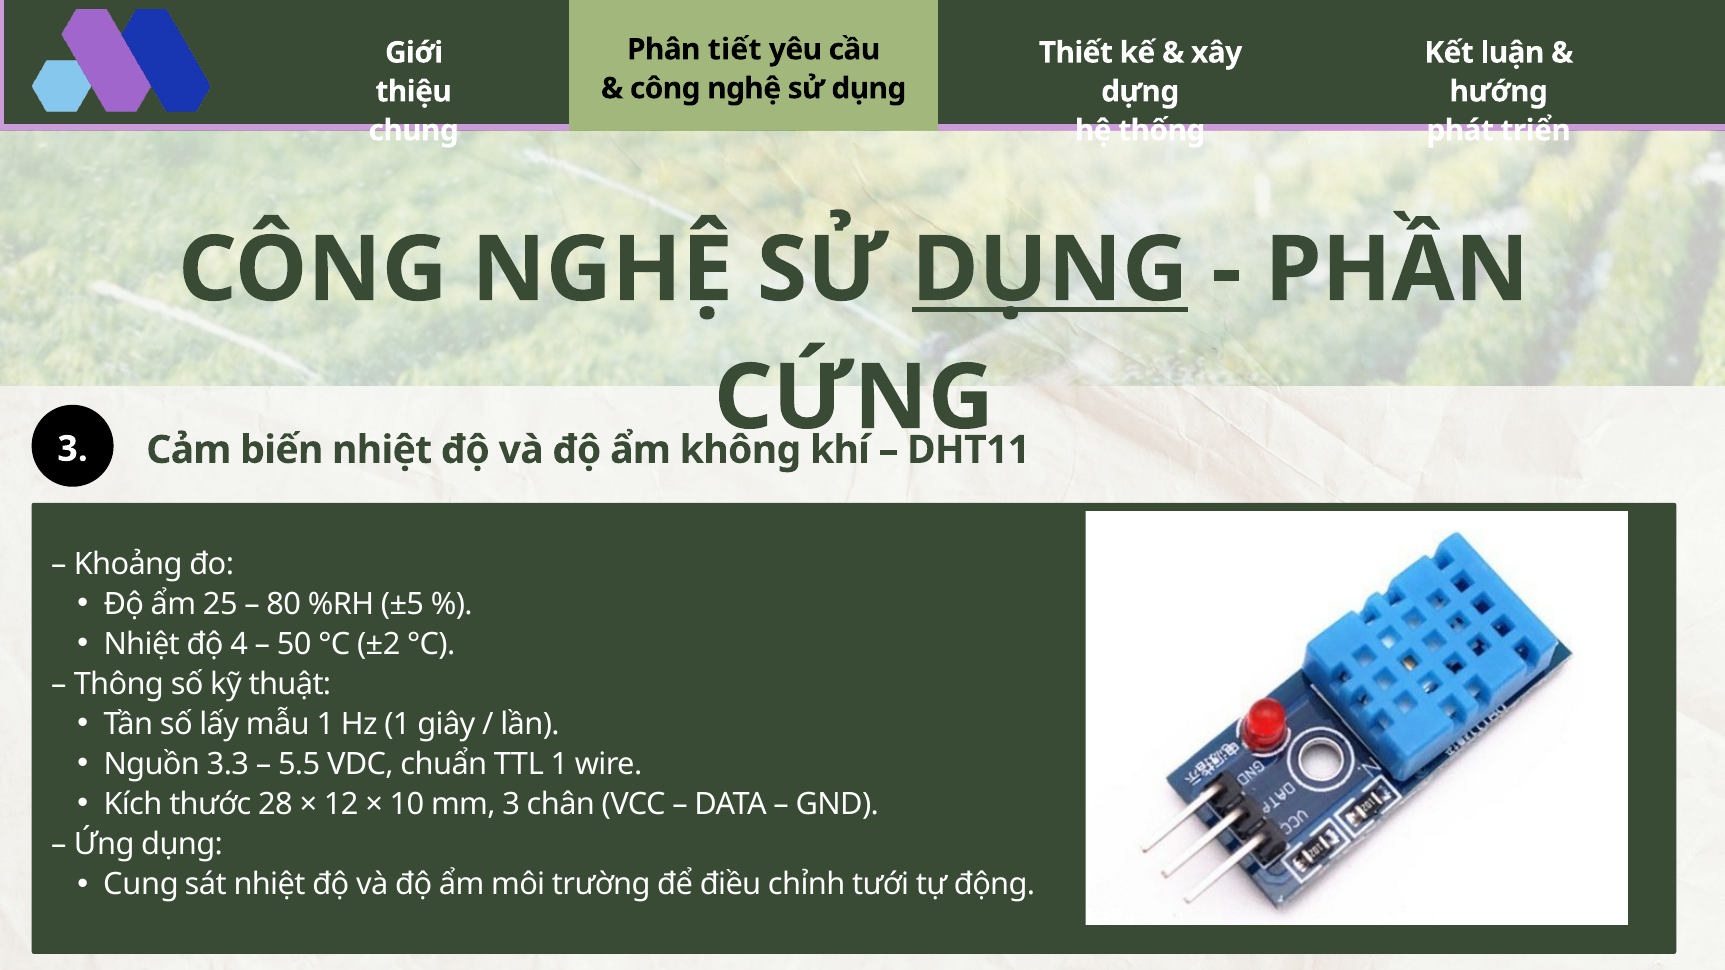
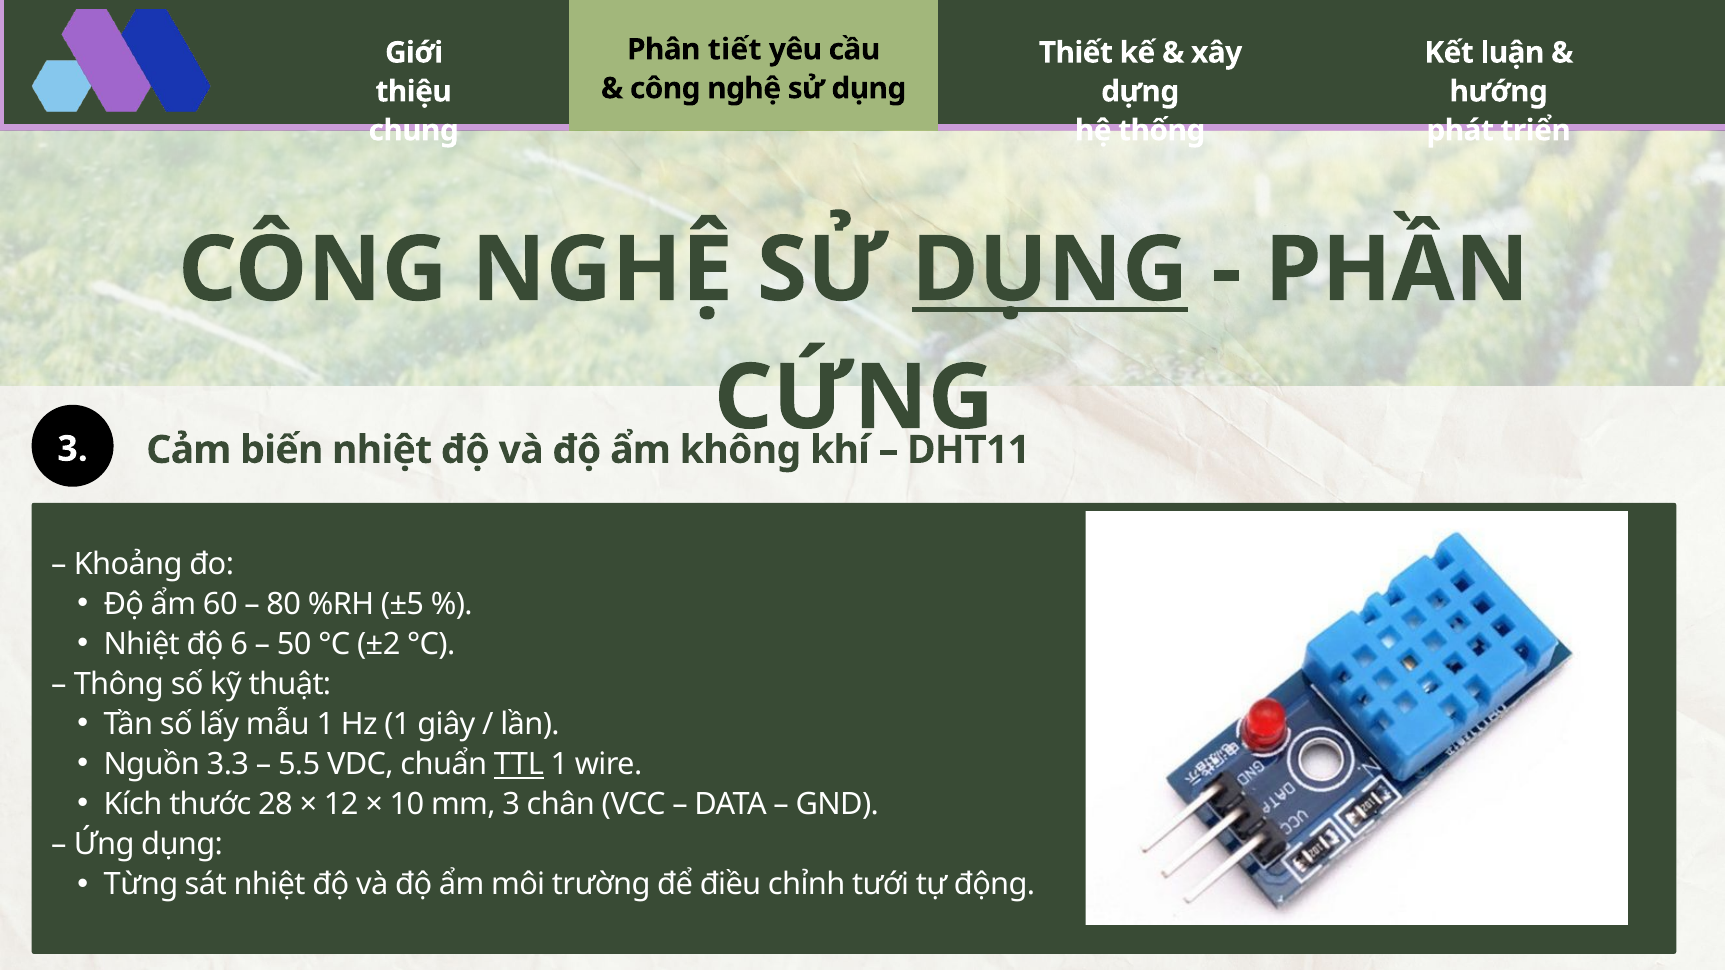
25: 25 -> 60
4: 4 -> 6
TTL underline: none -> present
Cung: Cung -> Từng
